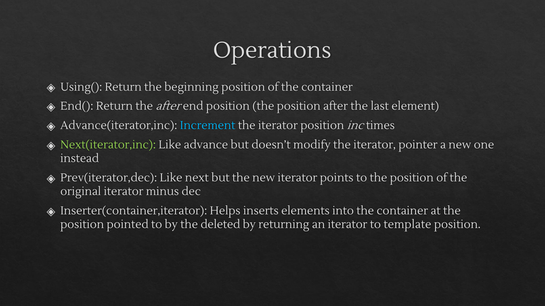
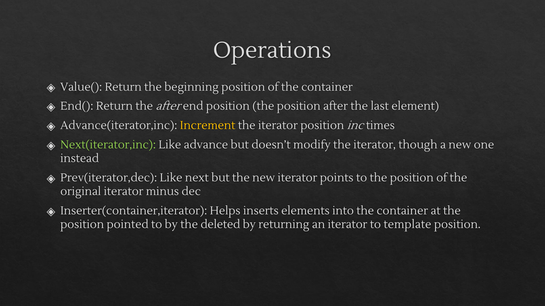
Using(: Using( -> Value(
Increment colour: light blue -> yellow
pointer: pointer -> though
